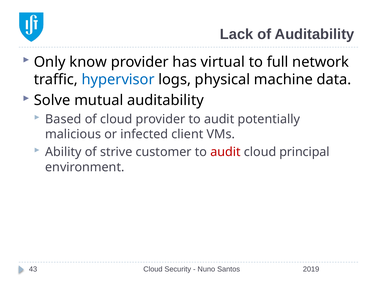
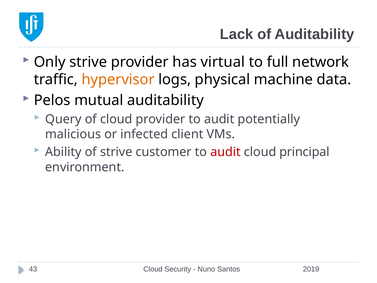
Only know: know -> strive
hypervisor colour: blue -> orange
Solve: Solve -> Pelos
Based: Based -> Query
